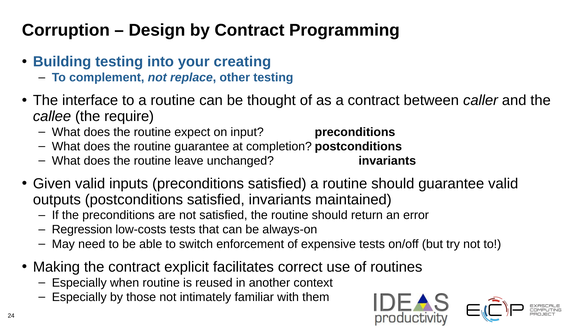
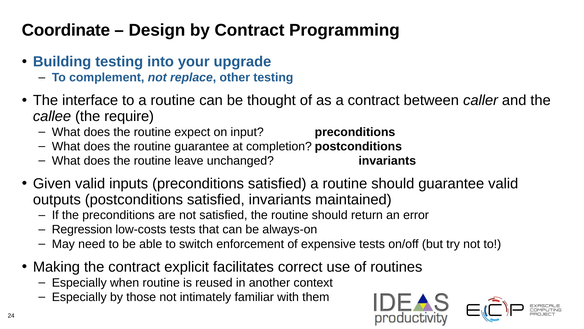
Corruption: Corruption -> Coordinate
creating: creating -> upgrade
